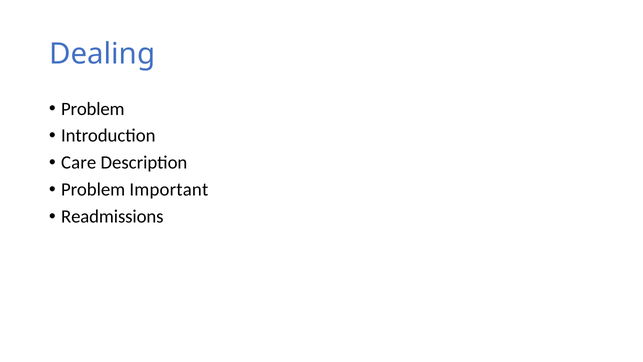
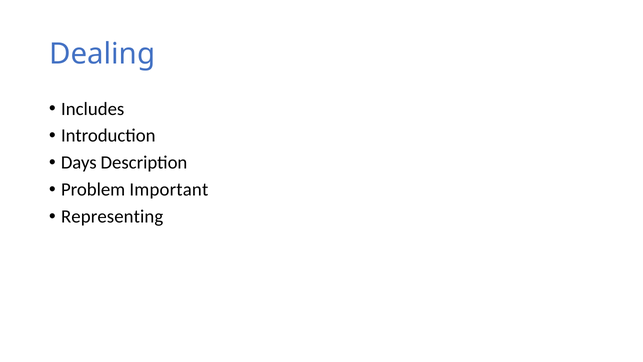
Problem at (93, 109): Problem -> Includes
Care: Care -> Days
Readmissions: Readmissions -> Representing
